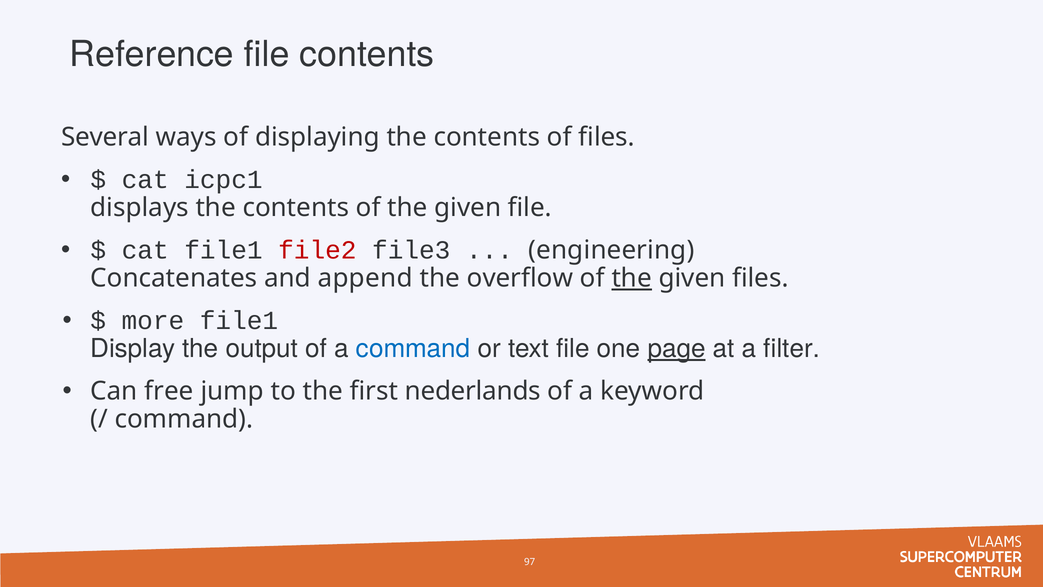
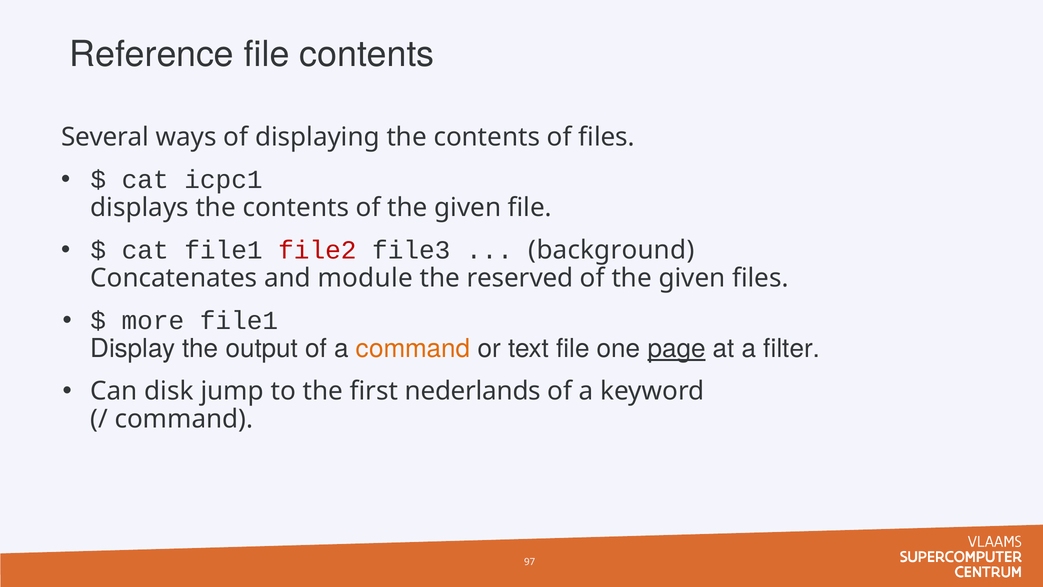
engineering: engineering -> background
append: append -> module
overflow: overflow -> reserved
the at (632, 278) underline: present -> none
command at (413, 349) colour: blue -> orange
free: free -> disk
